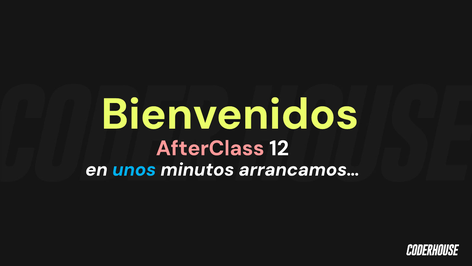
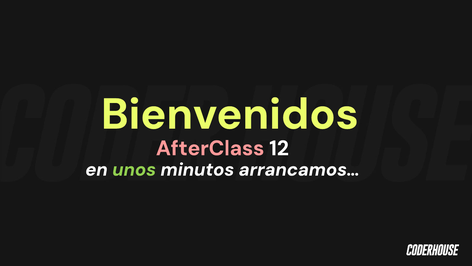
unos colour: light blue -> light green
